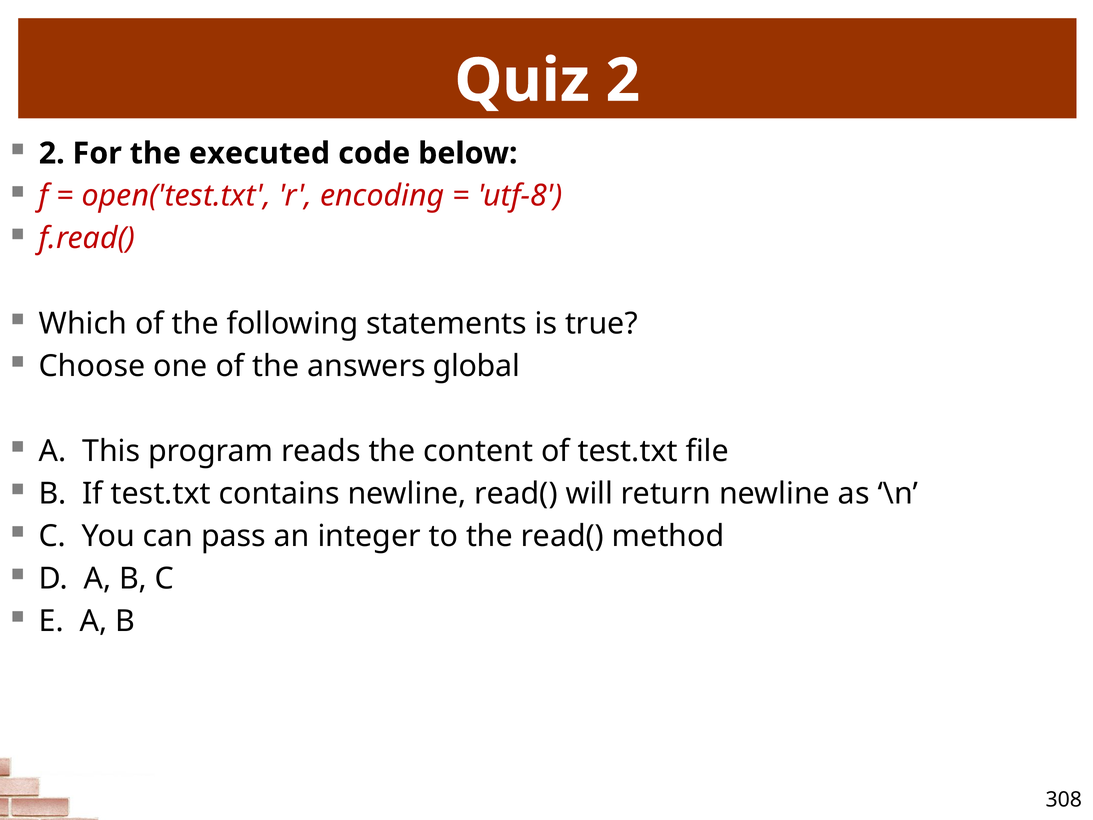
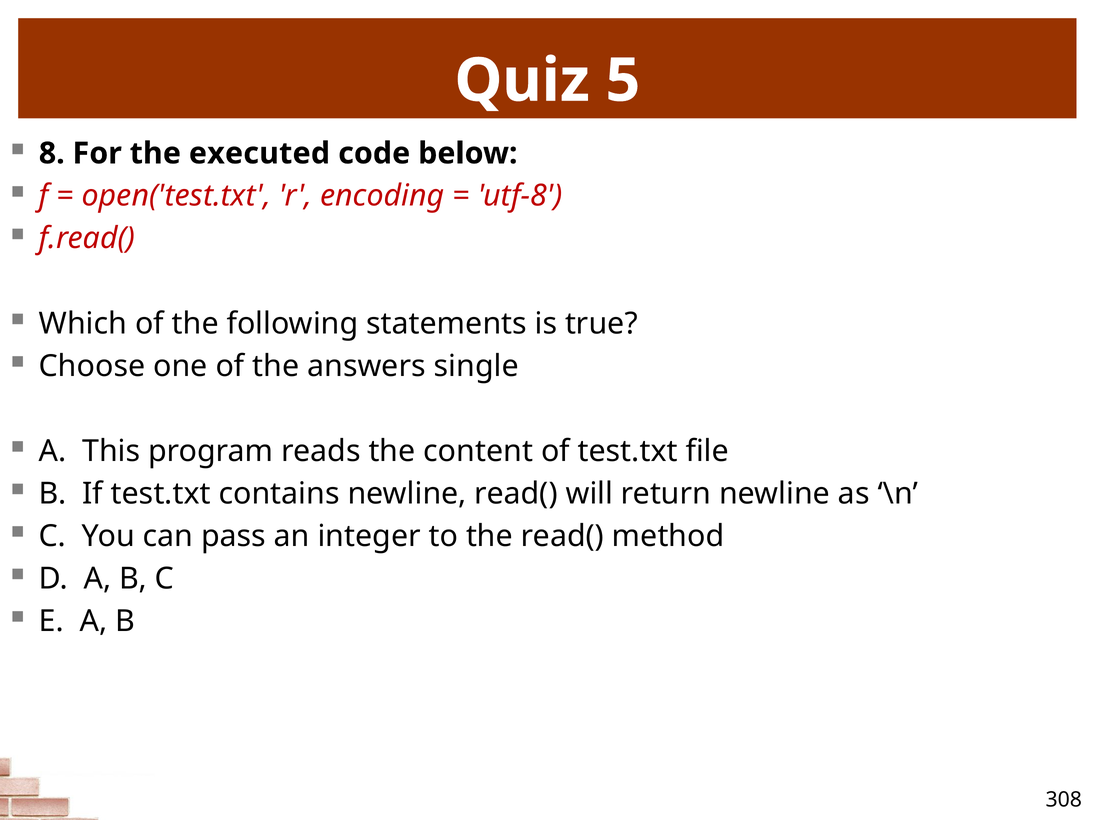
Quiz 2: 2 -> 5
2 at (52, 153): 2 -> 8
global: global -> single
